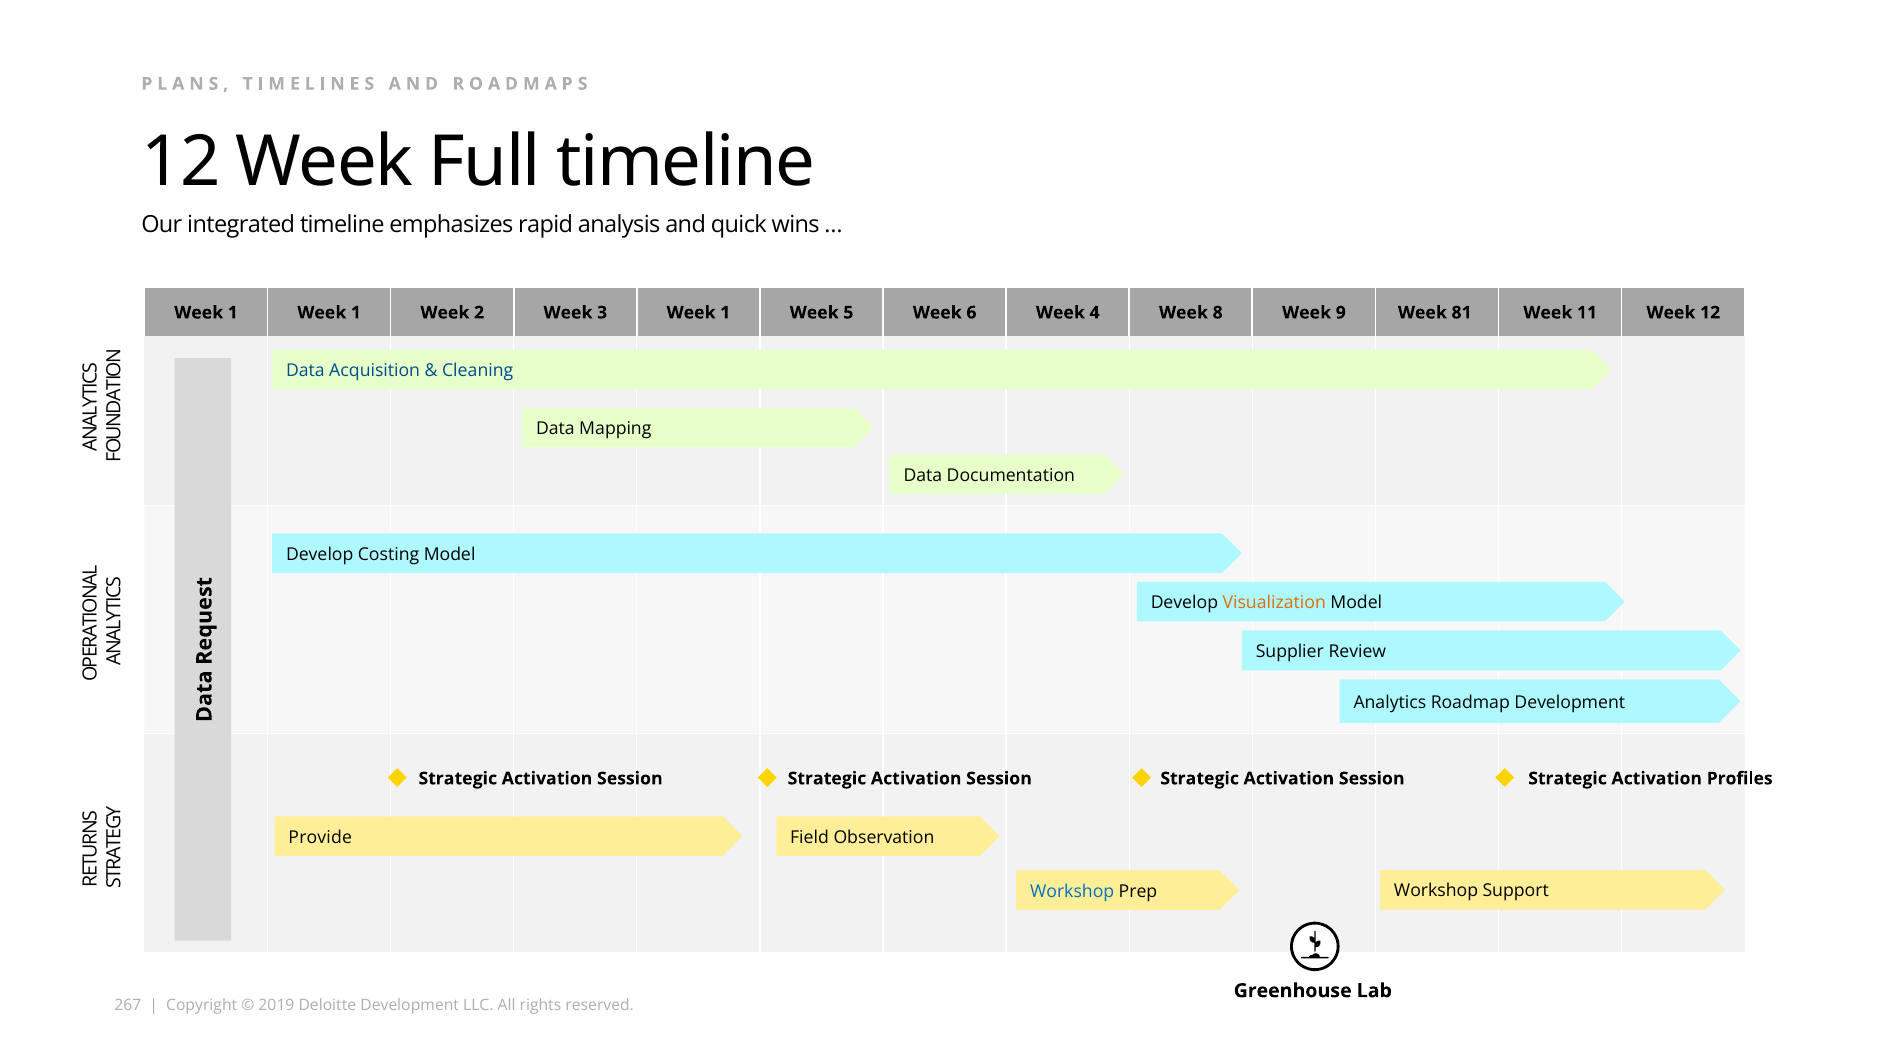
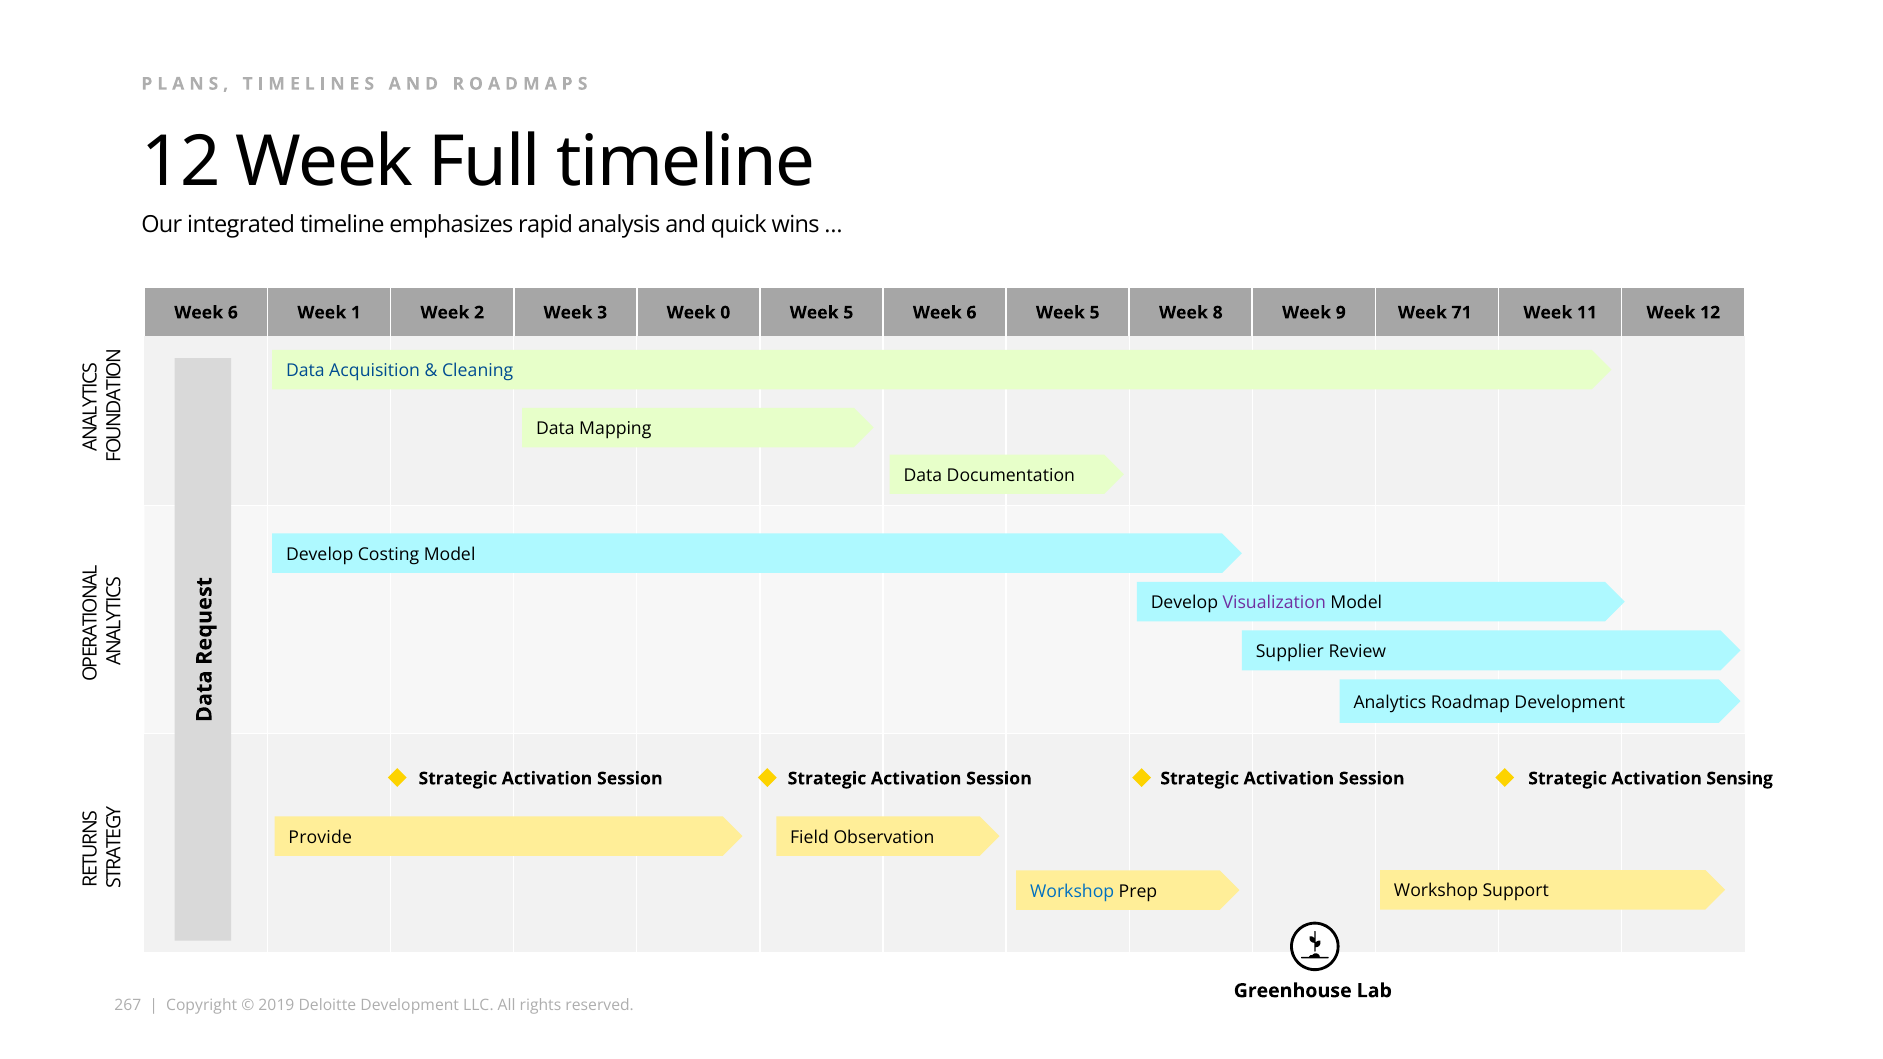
1 at (233, 313): 1 -> 6
3 Week 1: 1 -> 0
6 Week 4: 4 -> 5
81: 81 -> 71
Visualization colour: orange -> purple
Profiles: Profiles -> Sensing
